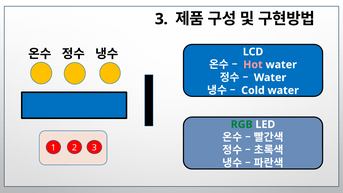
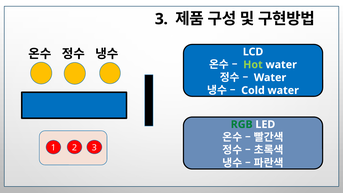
Hot colour: pink -> light green
